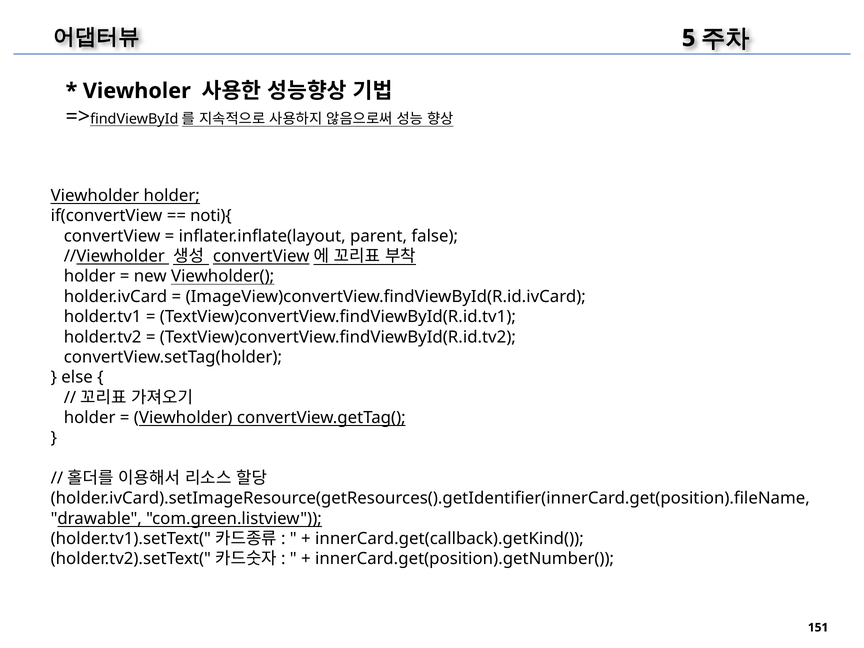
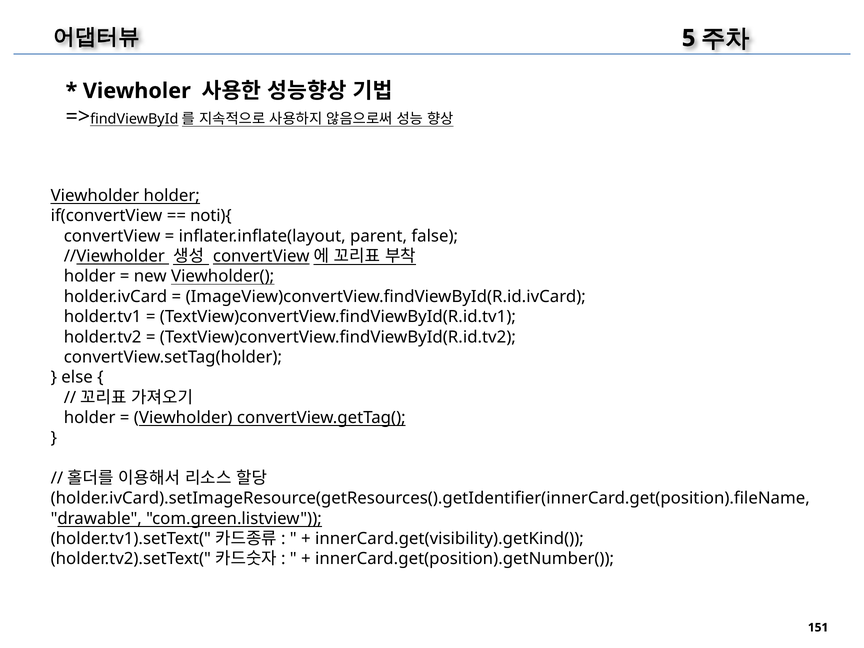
innerCard.get(callback).getKind(: innerCard.get(callback).getKind( -> innerCard.get(visibility).getKind(
